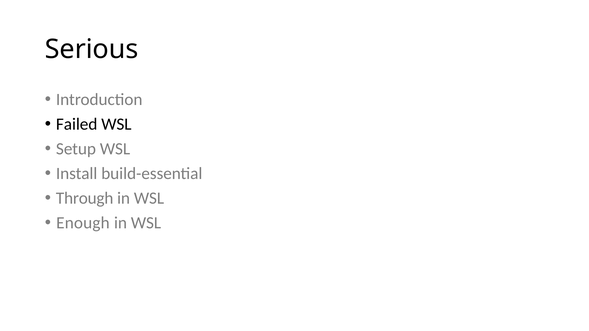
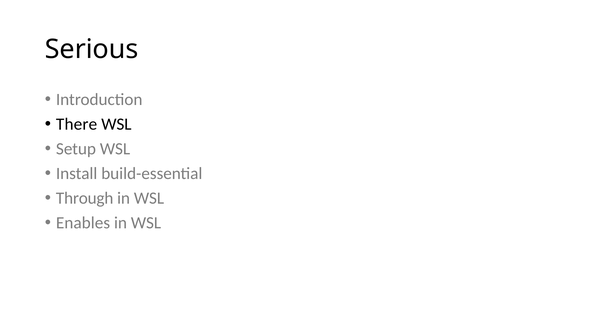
Failed: Failed -> There
Enough: Enough -> Enables
